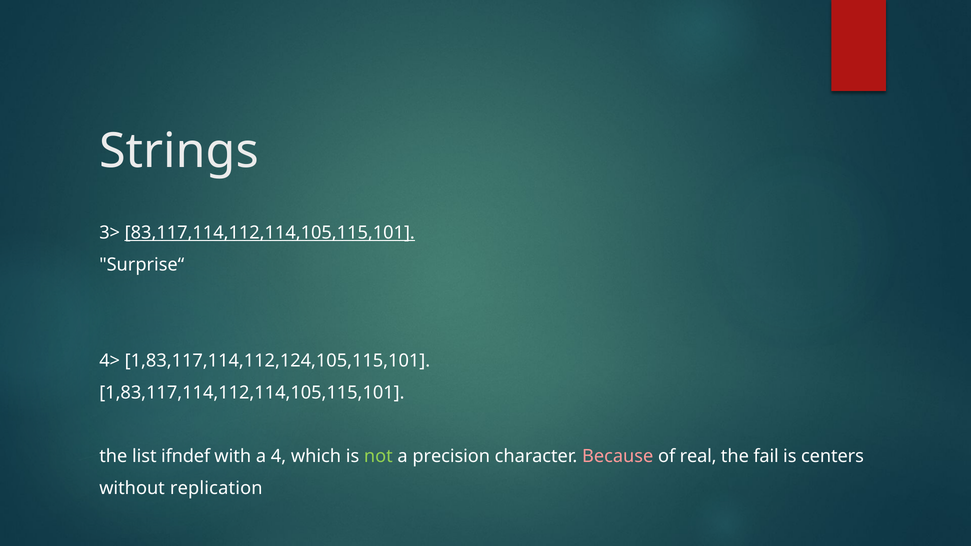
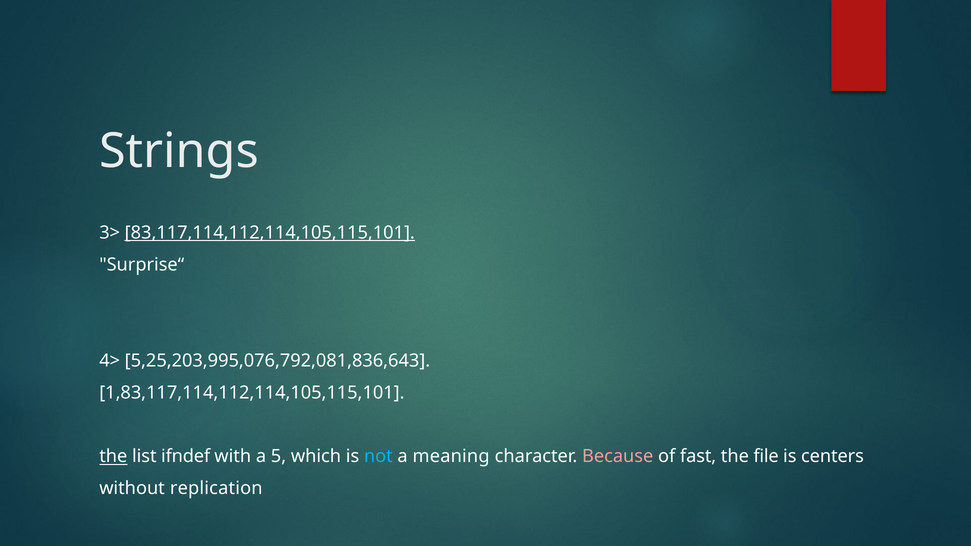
1,83,117,114,112,124,105,115,101: 1,83,117,114,112,124,105,115,101 -> 5,25,203,995,076,792,081,836,643
the at (113, 457) underline: none -> present
4: 4 -> 5
not colour: light green -> light blue
precision: precision -> meaning
real: real -> fast
fail: fail -> file
